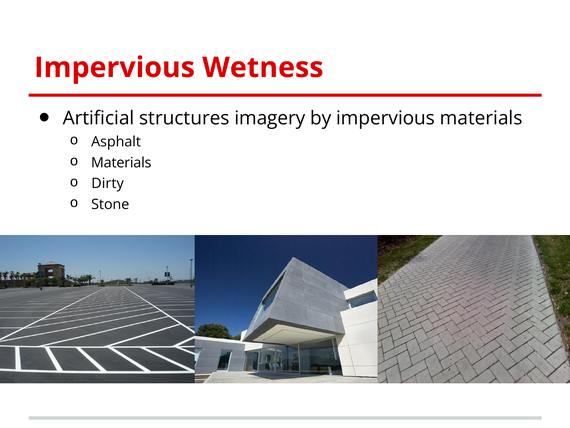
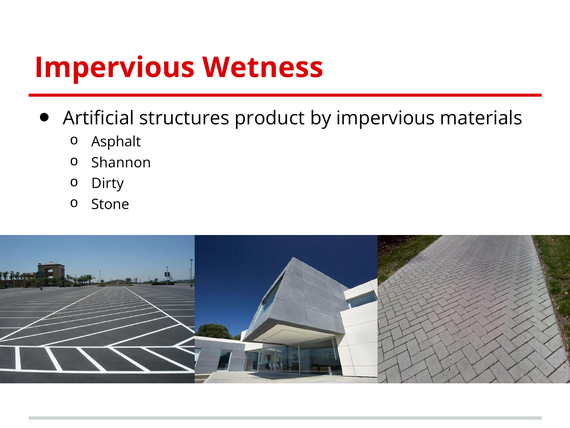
imagery: imagery -> product
Materials at (121, 162): Materials -> Shannon
